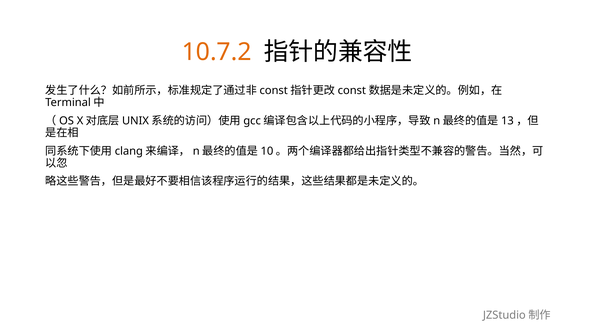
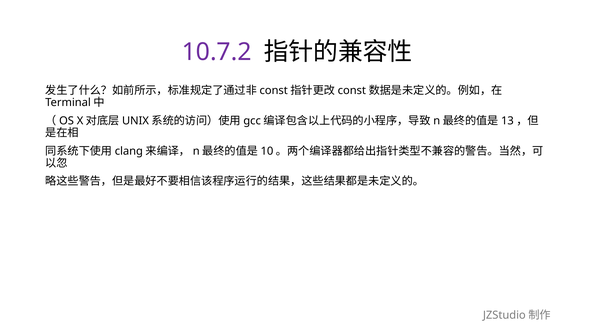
10.7.2 colour: orange -> purple
